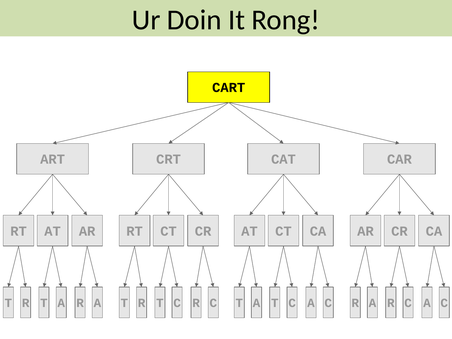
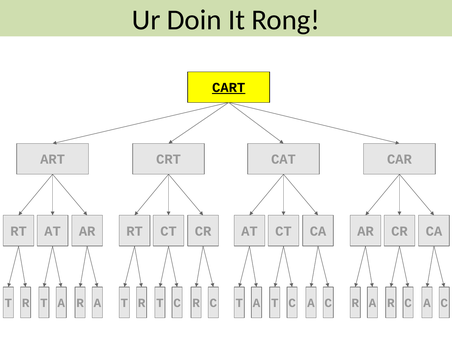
CART underline: none -> present
